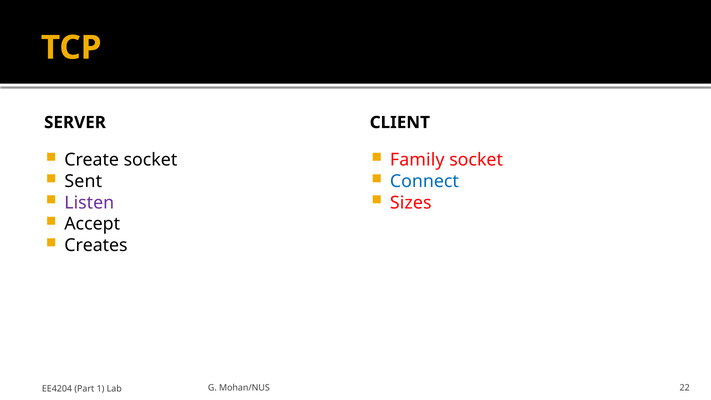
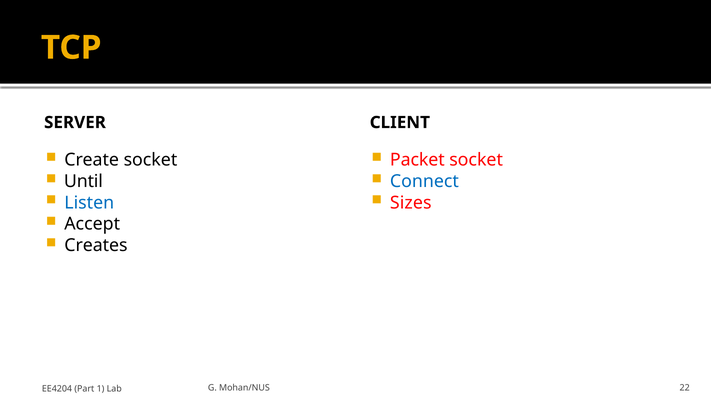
Family: Family -> Packet
Sent: Sent -> Until
Listen colour: purple -> blue
